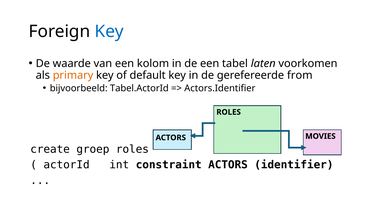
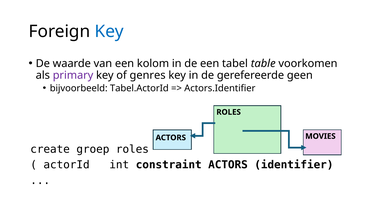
laten: laten -> table
primary colour: orange -> purple
default: default -> genres
from: from -> geen
